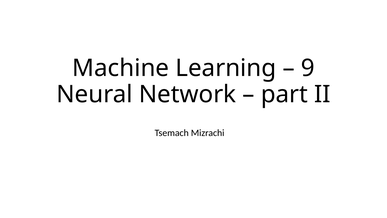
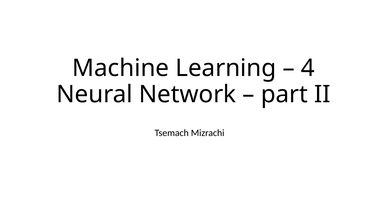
9: 9 -> 4
